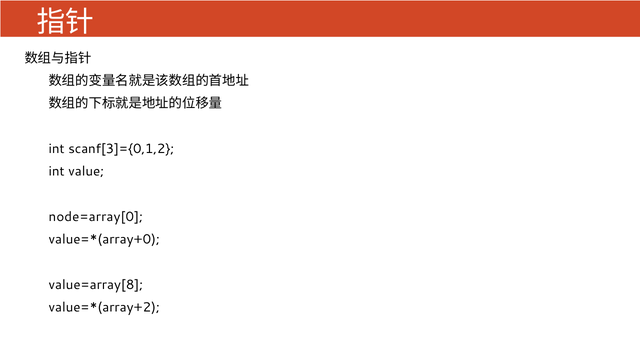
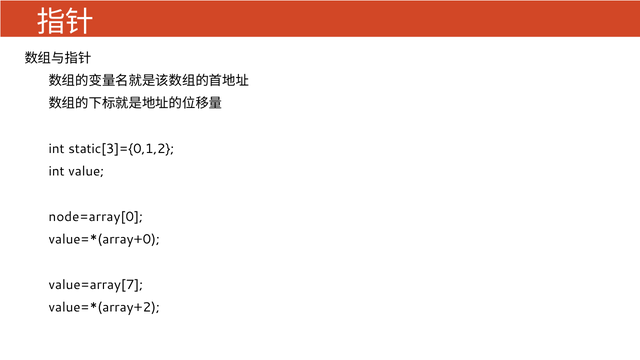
scanf[3]={0,1,2: scanf[3]={0,1,2 -> static[3]={0,1,2
value=array[8: value=array[8 -> value=array[7
